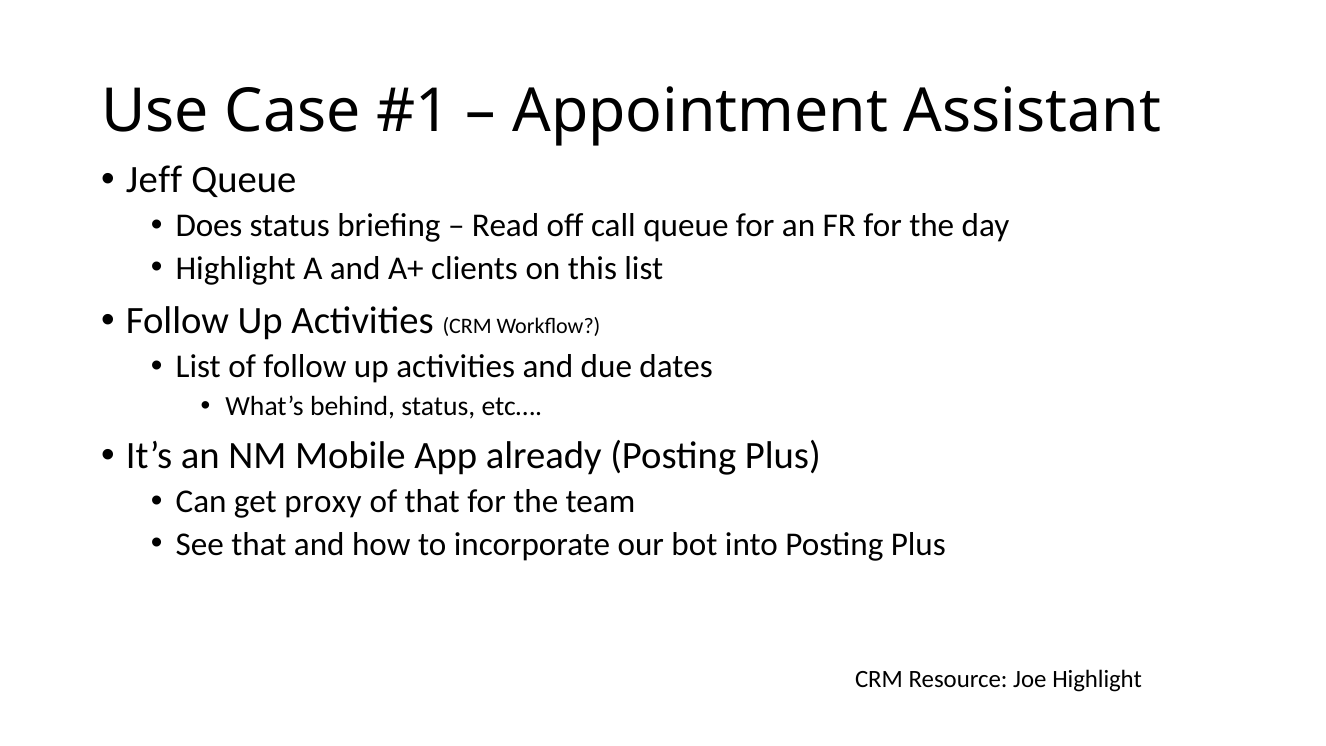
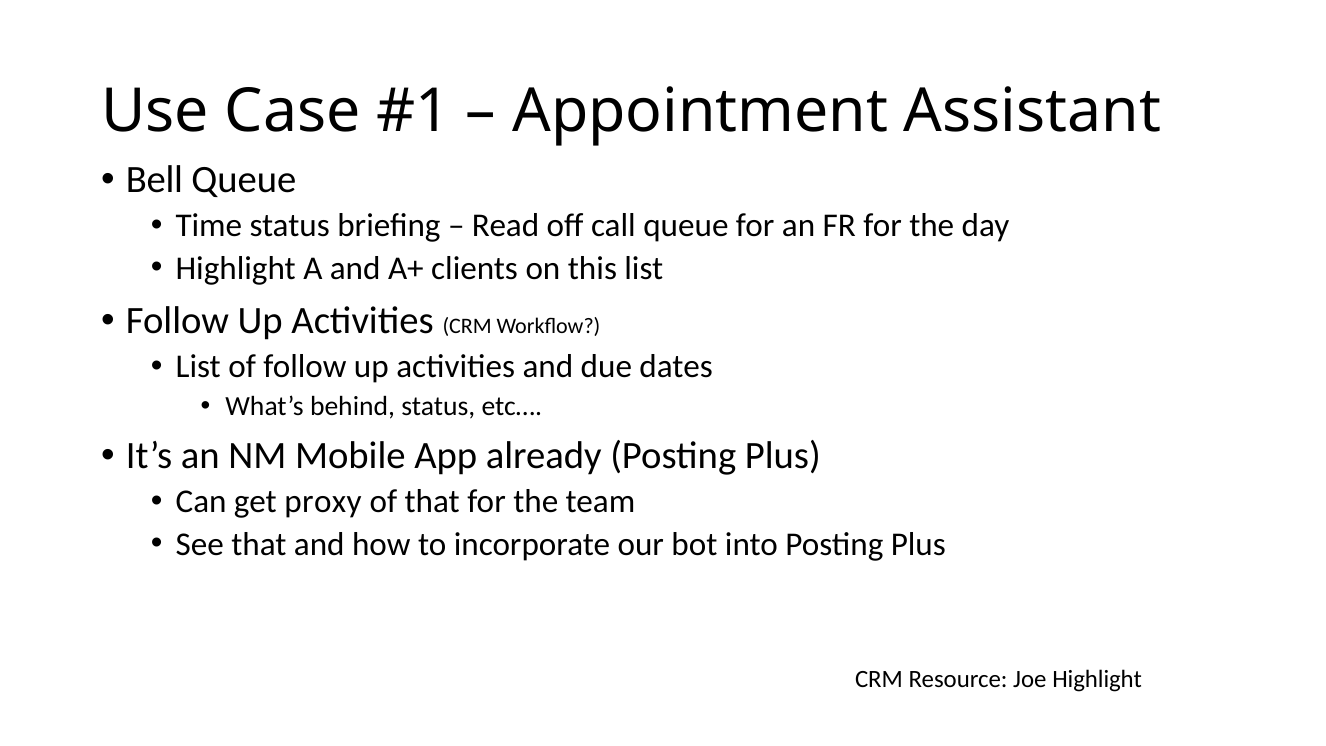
Jeff: Jeff -> Bell
Does: Does -> Time
